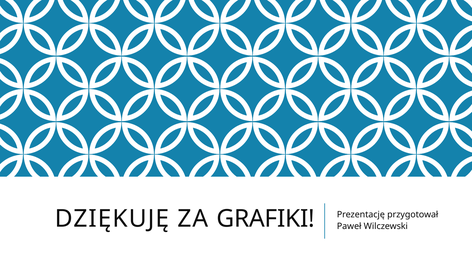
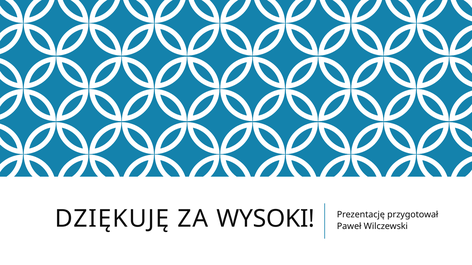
GRAFIKI: GRAFIKI -> WYSOKI
